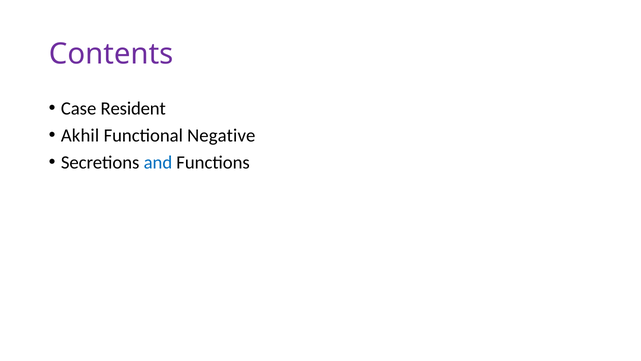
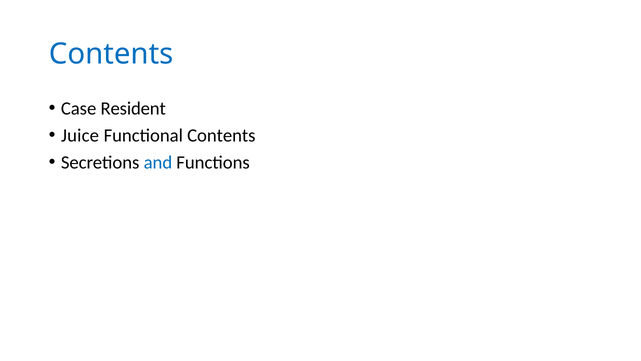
Contents at (111, 54) colour: purple -> blue
Akhil: Akhil -> Juice
Functional Negative: Negative -> Contents
